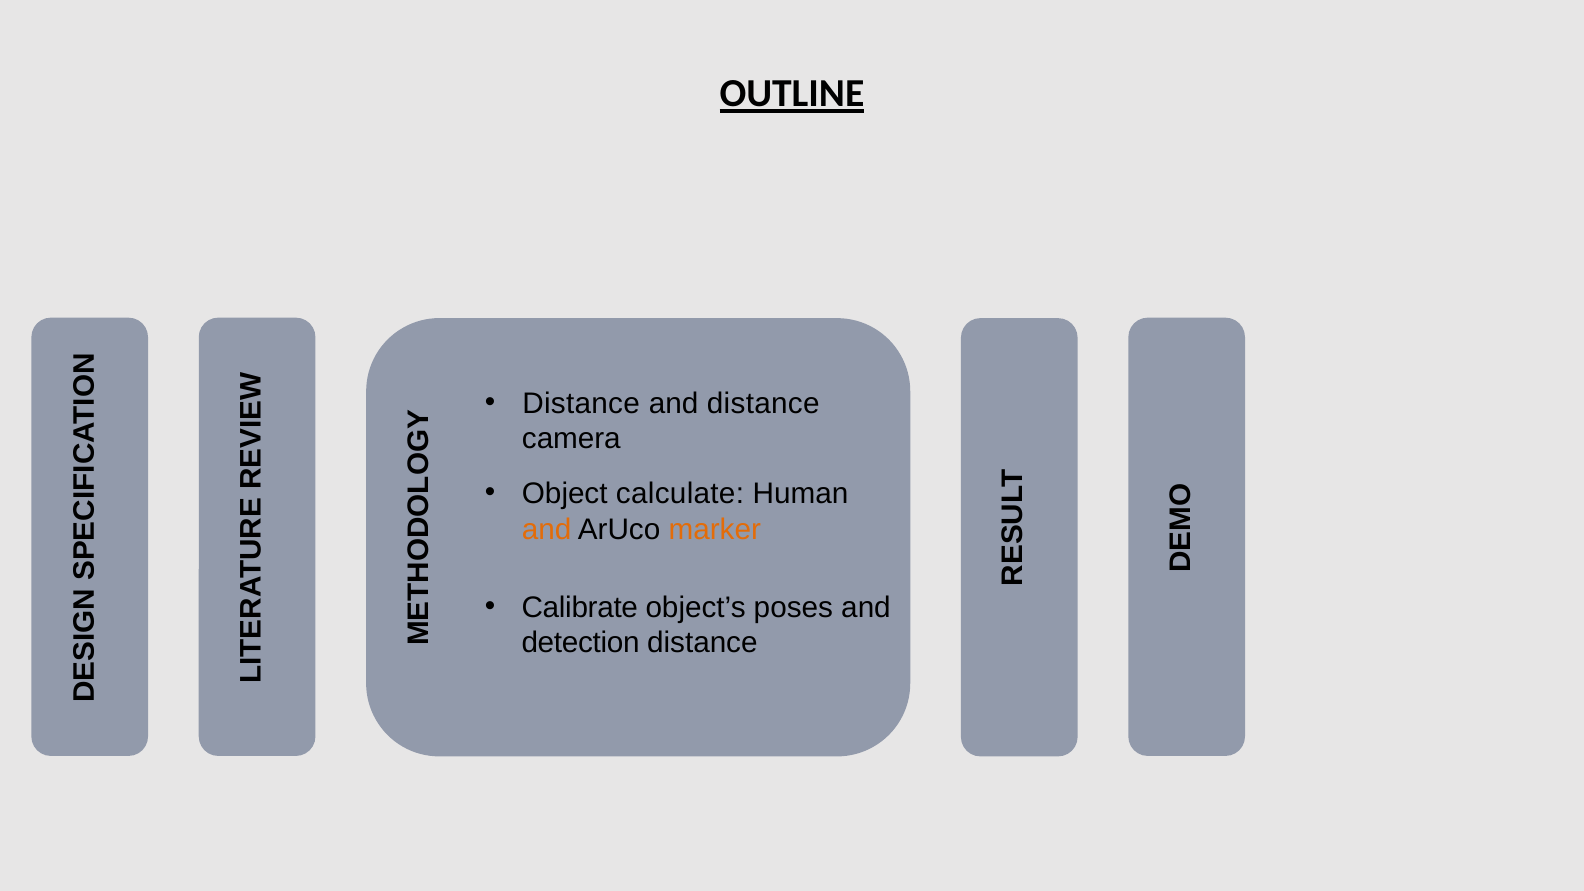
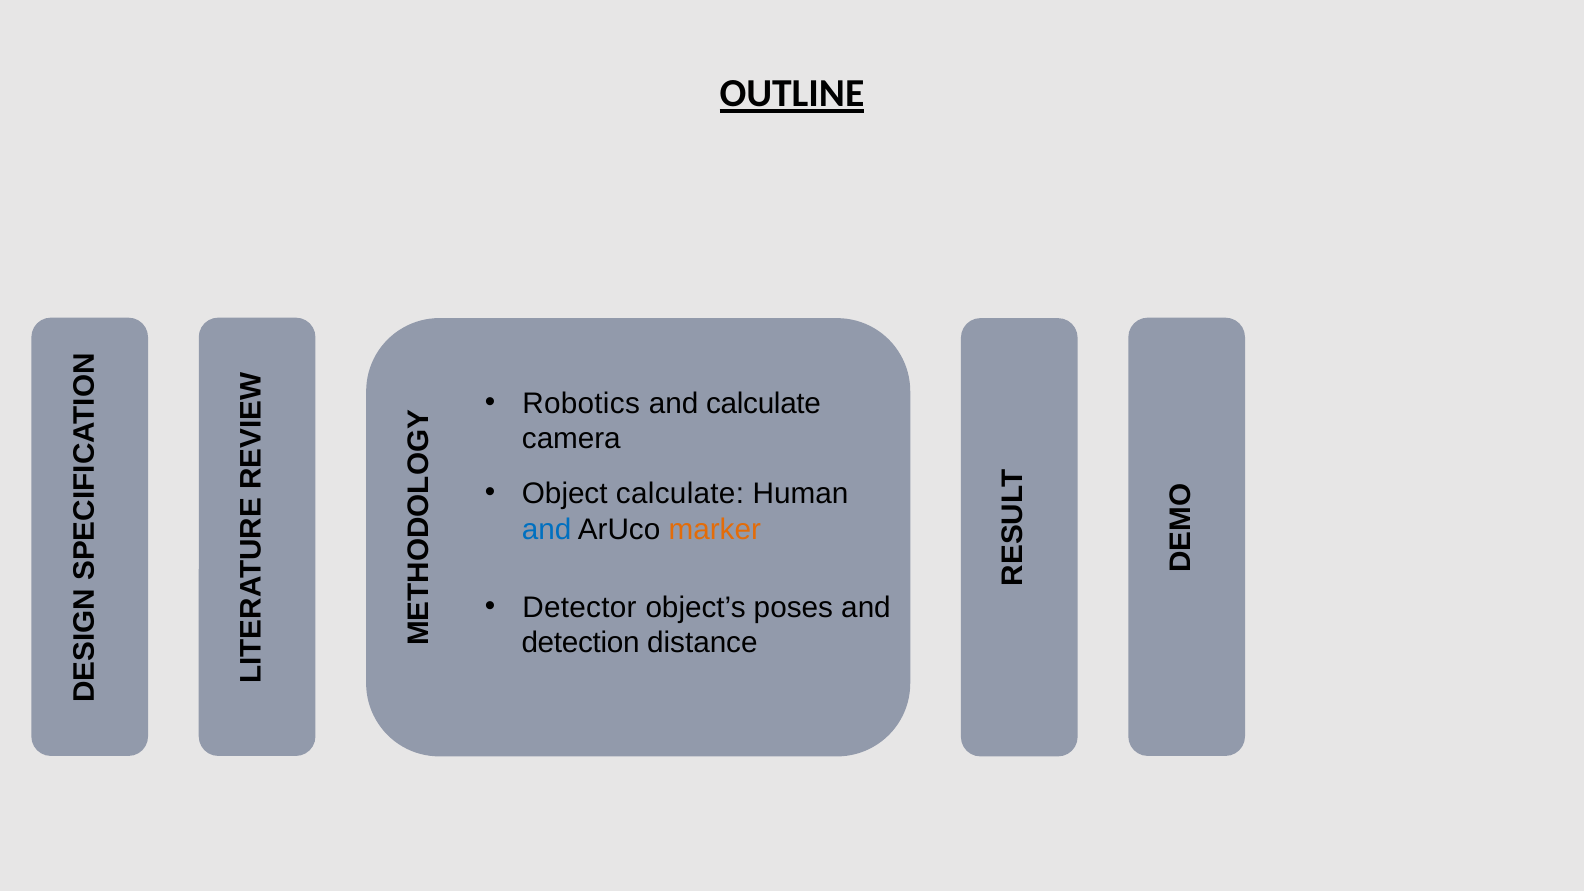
Distance at (581, 403): Distance -> Robotics
and distance: distance -> calculate
and at (547, 529) colour: orange -> blue
Calibrate: Calibrate -> Detector
